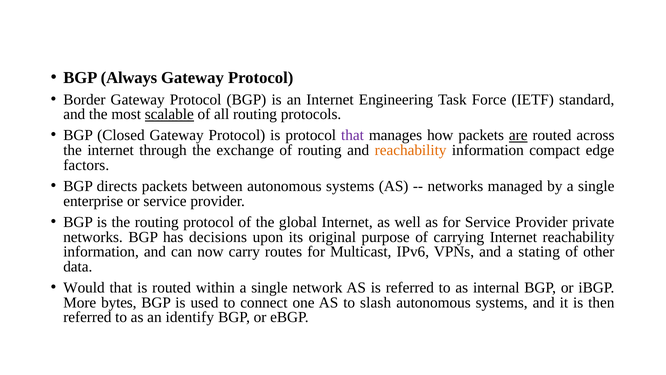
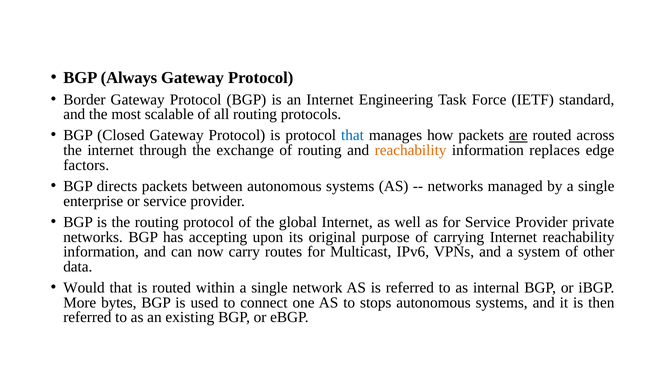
scalable underline: present -> none
that at (352, 135) colour: purple -> blue
compact: compact -> replaces
decisions: decisions -> accepting
stating: stating -> system
slash: slash -> stops
identify: identify -> existing
